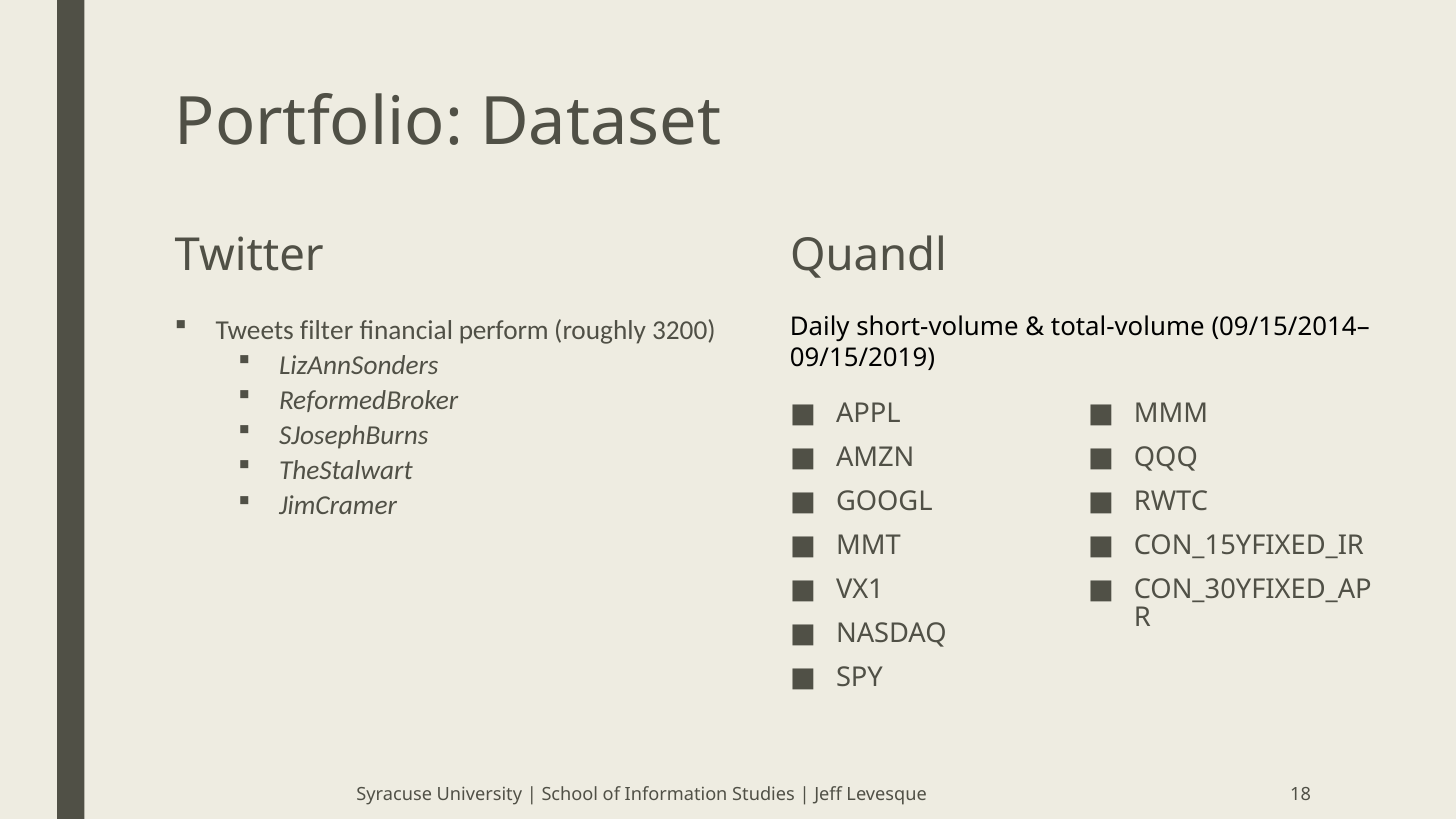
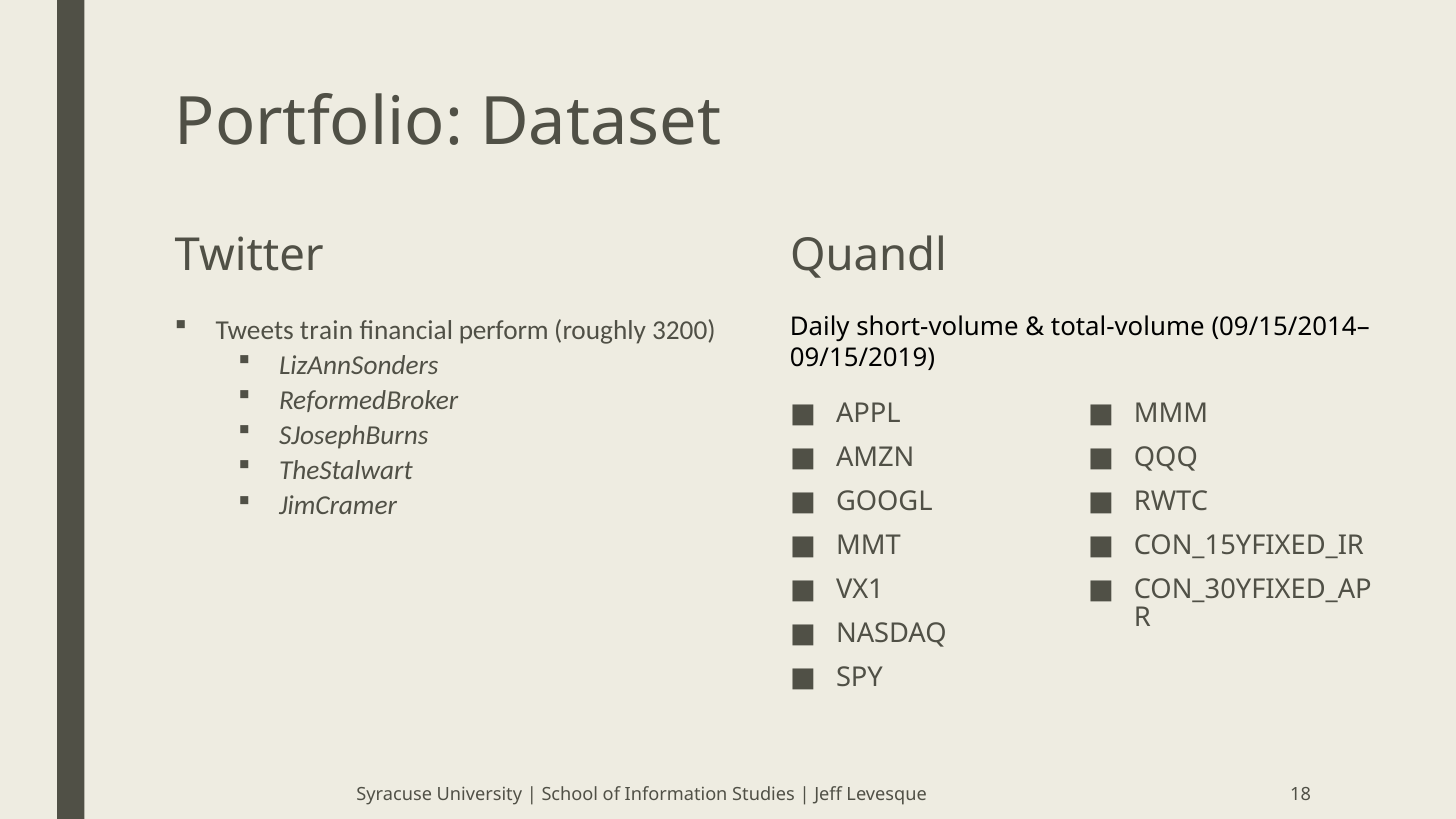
filter: filter -> train
